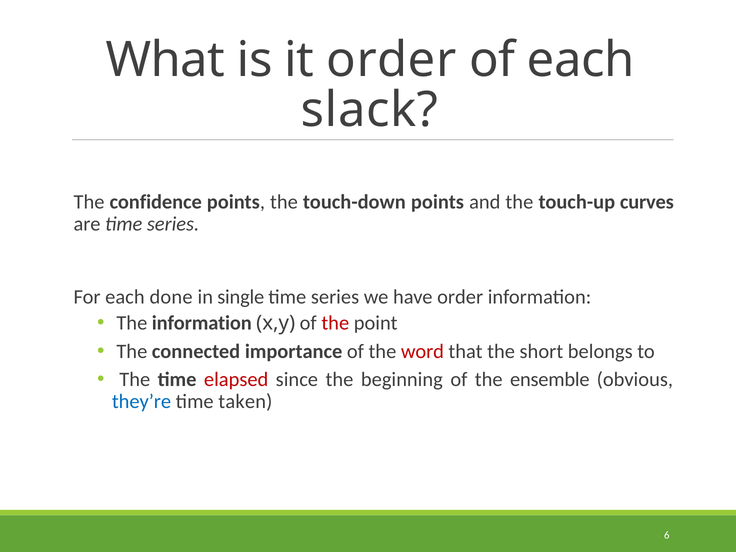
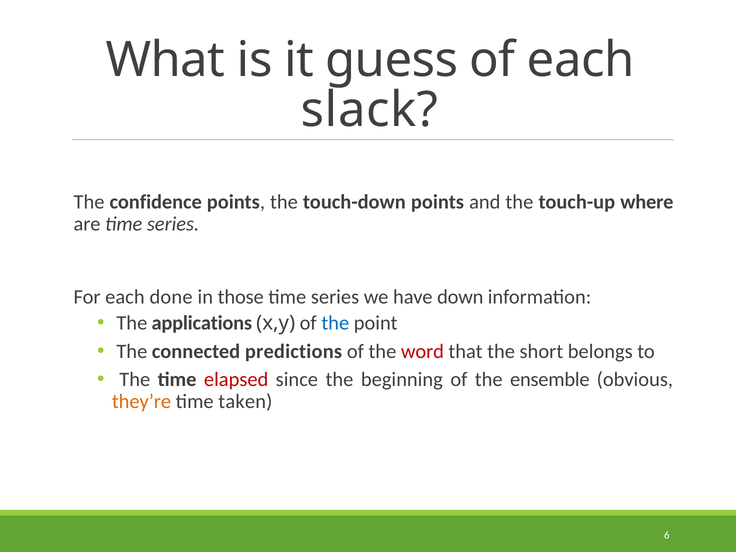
it order: order -> guess
curves: curves -> where
single: single -> those
have order: order -> down
The information: information -> applications
the at (335, 323) colour: red -> blue
importance: importance -> predictions
they’re colour: blue -> orange
